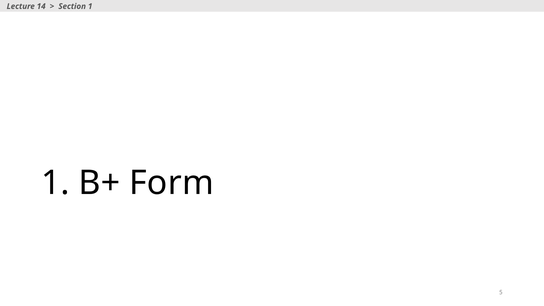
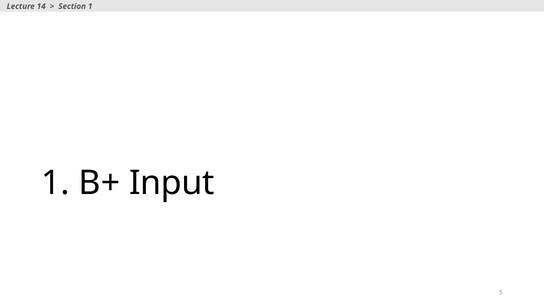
Form: Form -> Input
